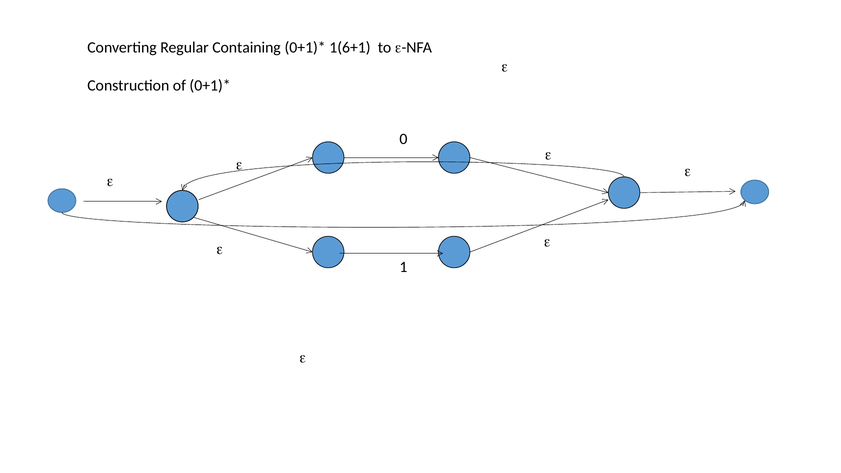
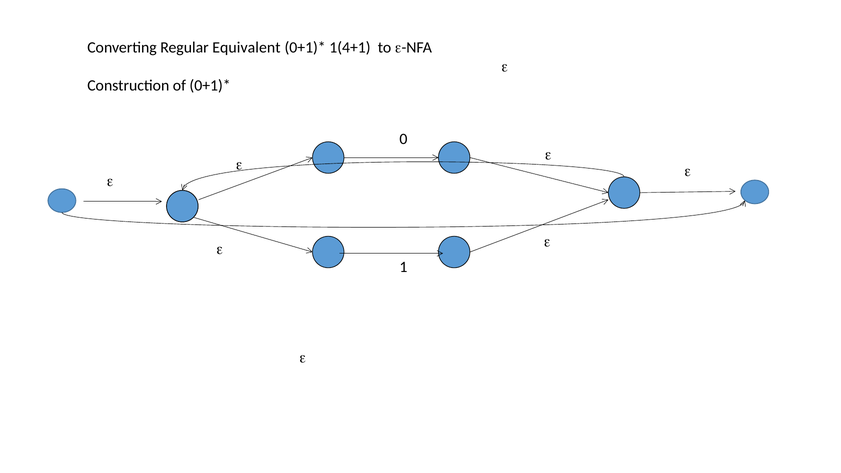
Containing: Containing -> Equivalent
1(6+1: 1(6+1 -> 1(4+1
